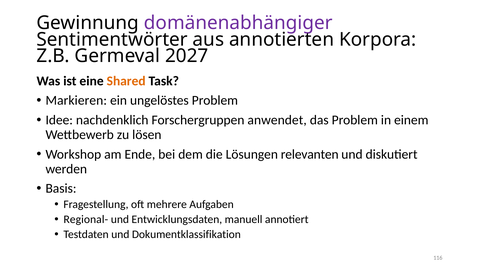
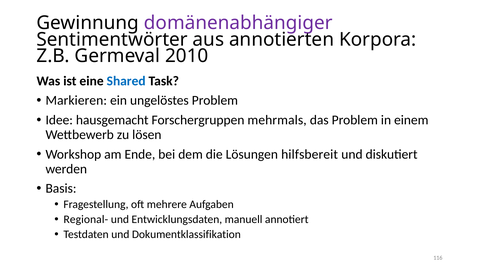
2027: 2027 -> 2010
Shared colour: orange -> blue
nachdenklich: nachdenklich -> hausgemacht
anwendet: anwendet -> mehrmals
relevanten: relevanten -> hilfsbereit
